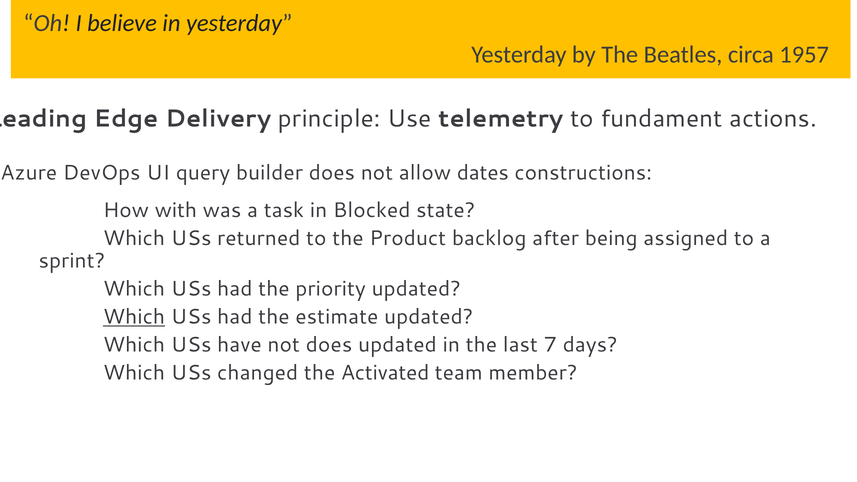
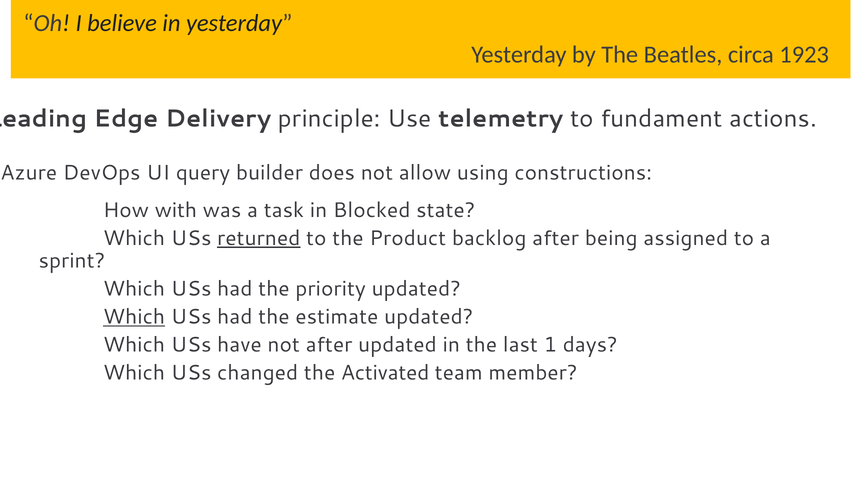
1957: 1957 -> 1923
dates: dates -> using
returned underline: none -> present
not does: does -> after
7: 7 -> 1
